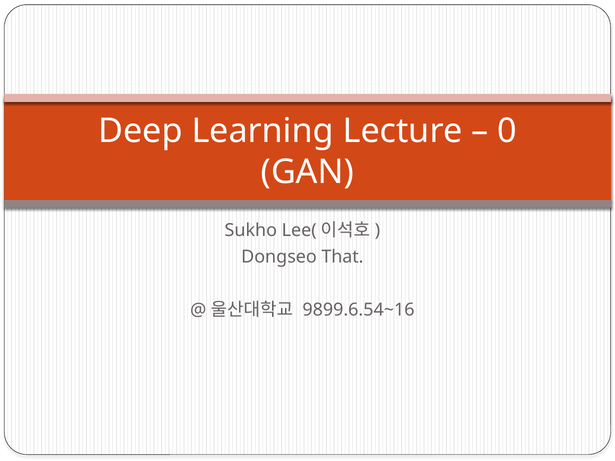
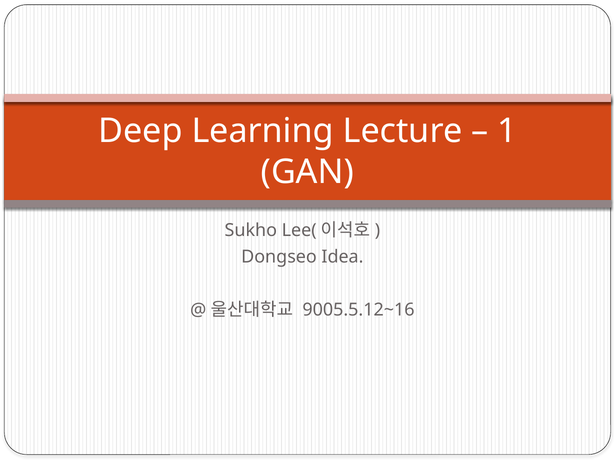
0: 0 -> 1
That: That -> Idea
9899.6.54~16: 9899.6.54~16 -> 9005.5.12~16
